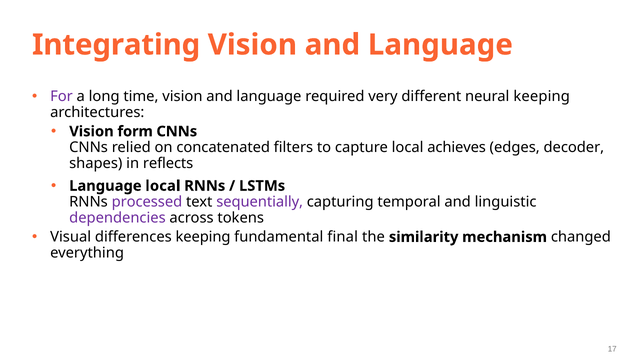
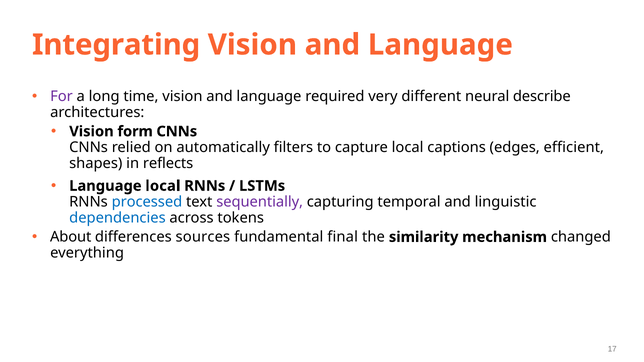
neural keeping: keeping -> describe
concatenated: concatenated -> automatically
achieves: achieves -> captions
decoder: decoder -> efficient
processed colour: purple -> blue
dependencies colour: purple -> blue
Visual: Visual -> About
differences keeping: keeping -> sources
